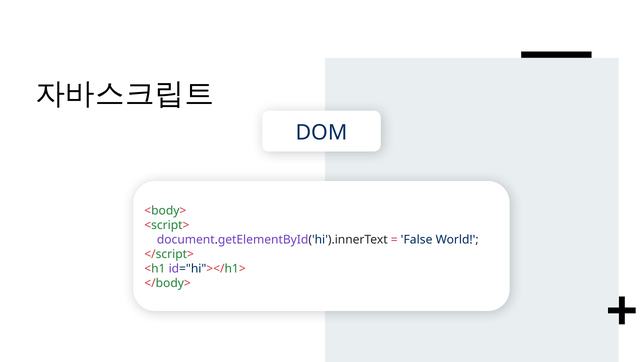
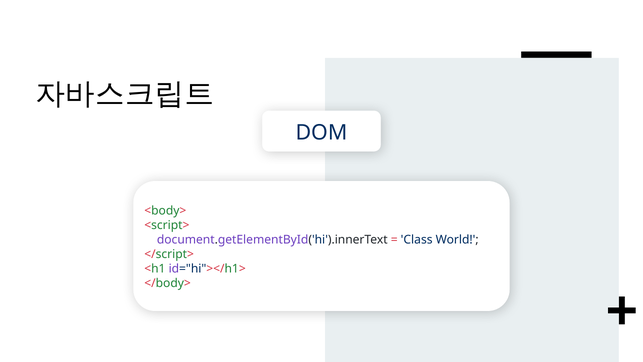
False: False -> Class
